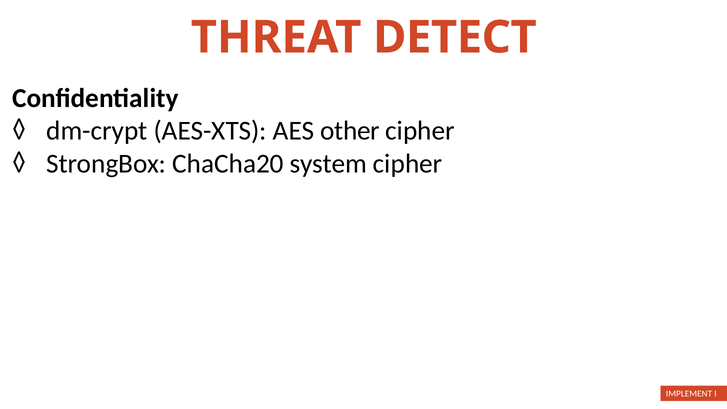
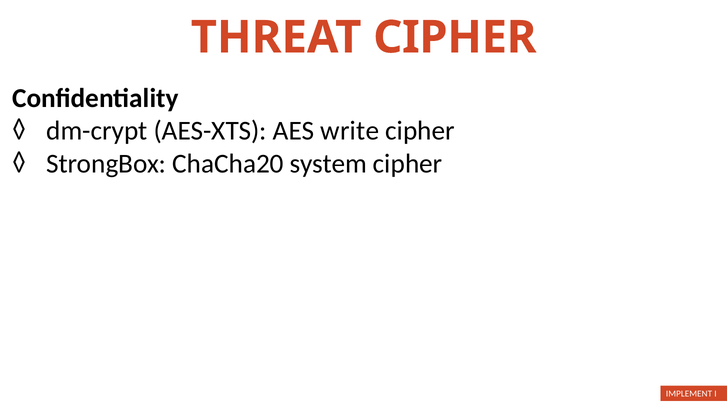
THREAT DETECT: DETECT -> CIPHER
other: other -> write
